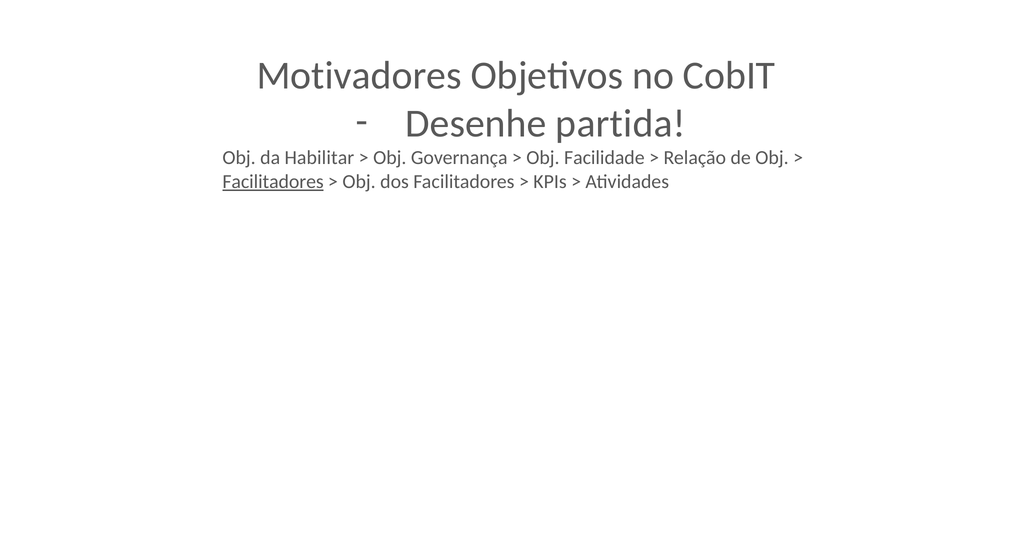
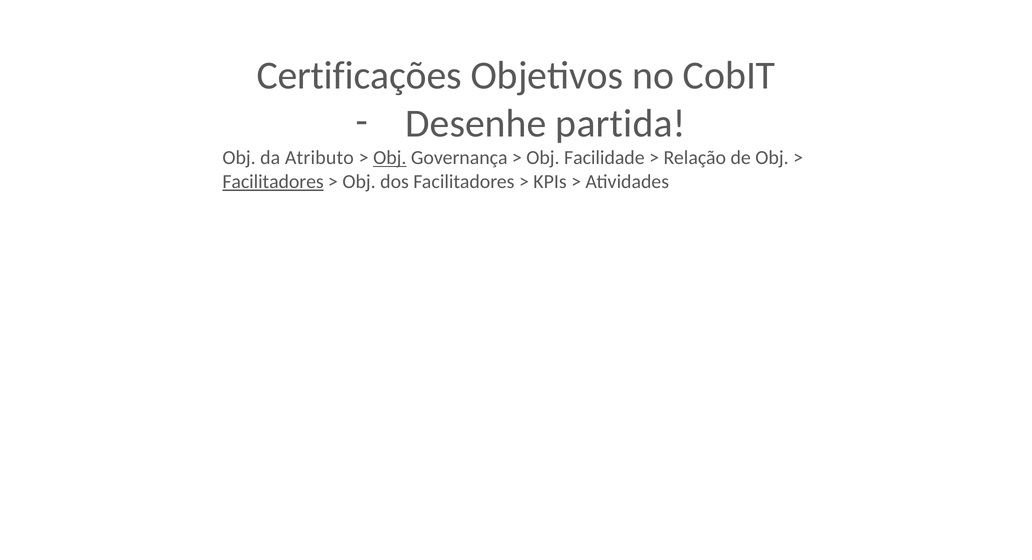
Motivadores: Motivadores -> Certificações
Habilitar: Habilitar -> Atributo
Obj at (390, 158) underline: none -> present
